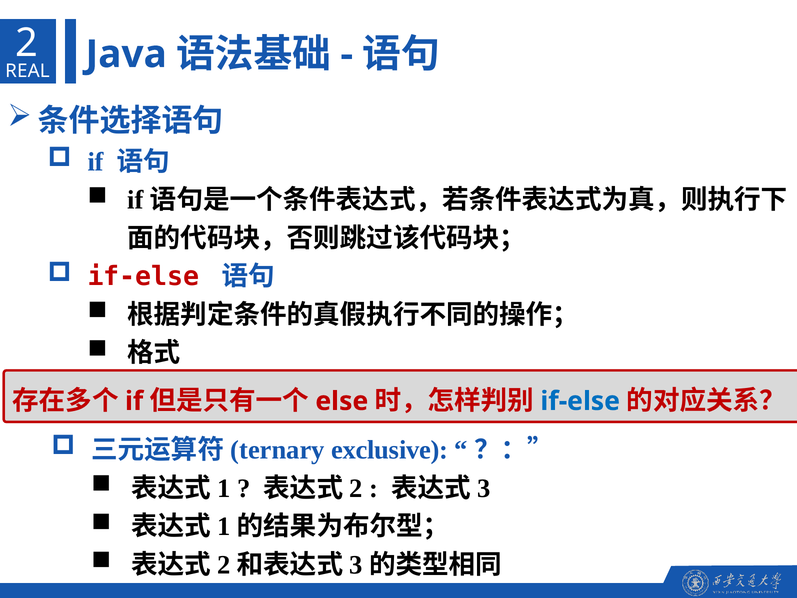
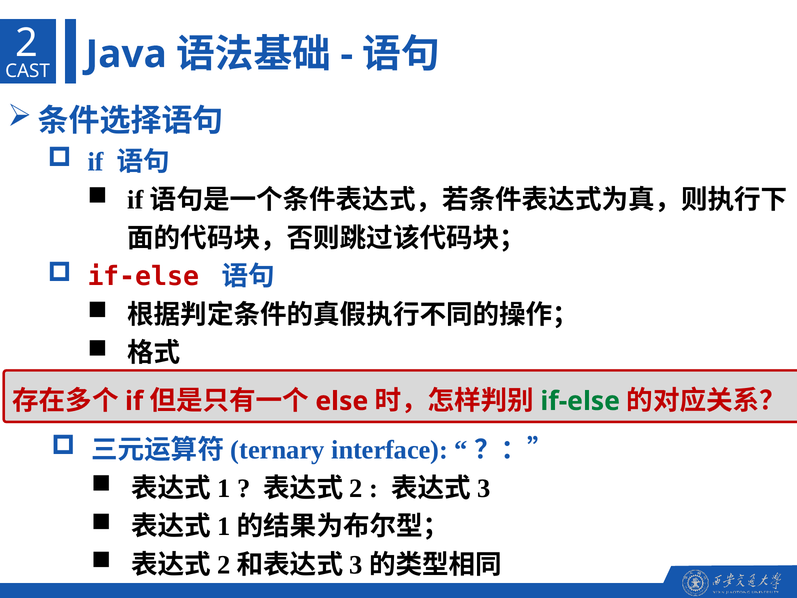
REAL: REAL -> CAST
if-else at (580, 401) colour: blue -> green
exclusive: exclusive -> interface
